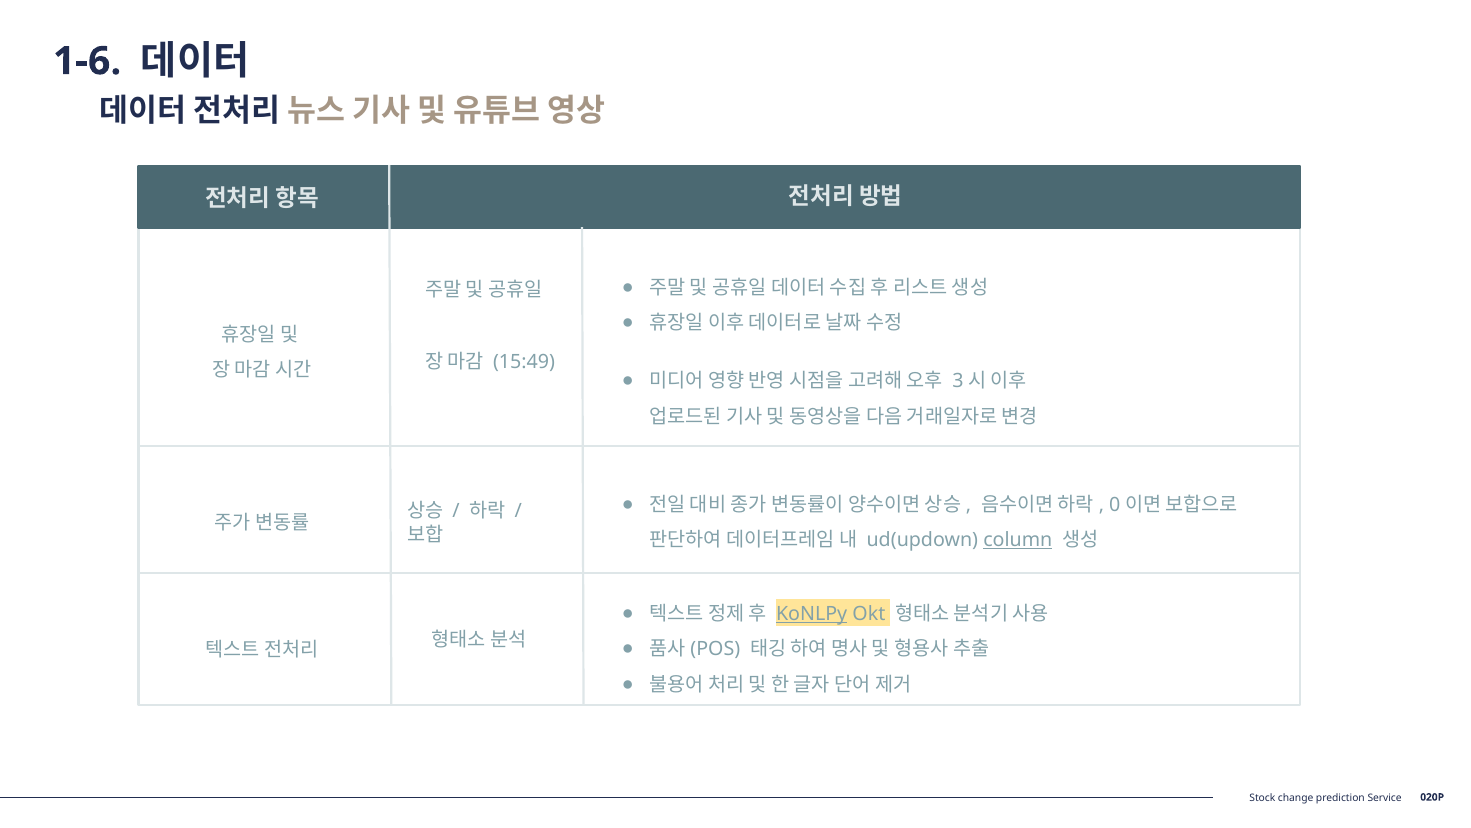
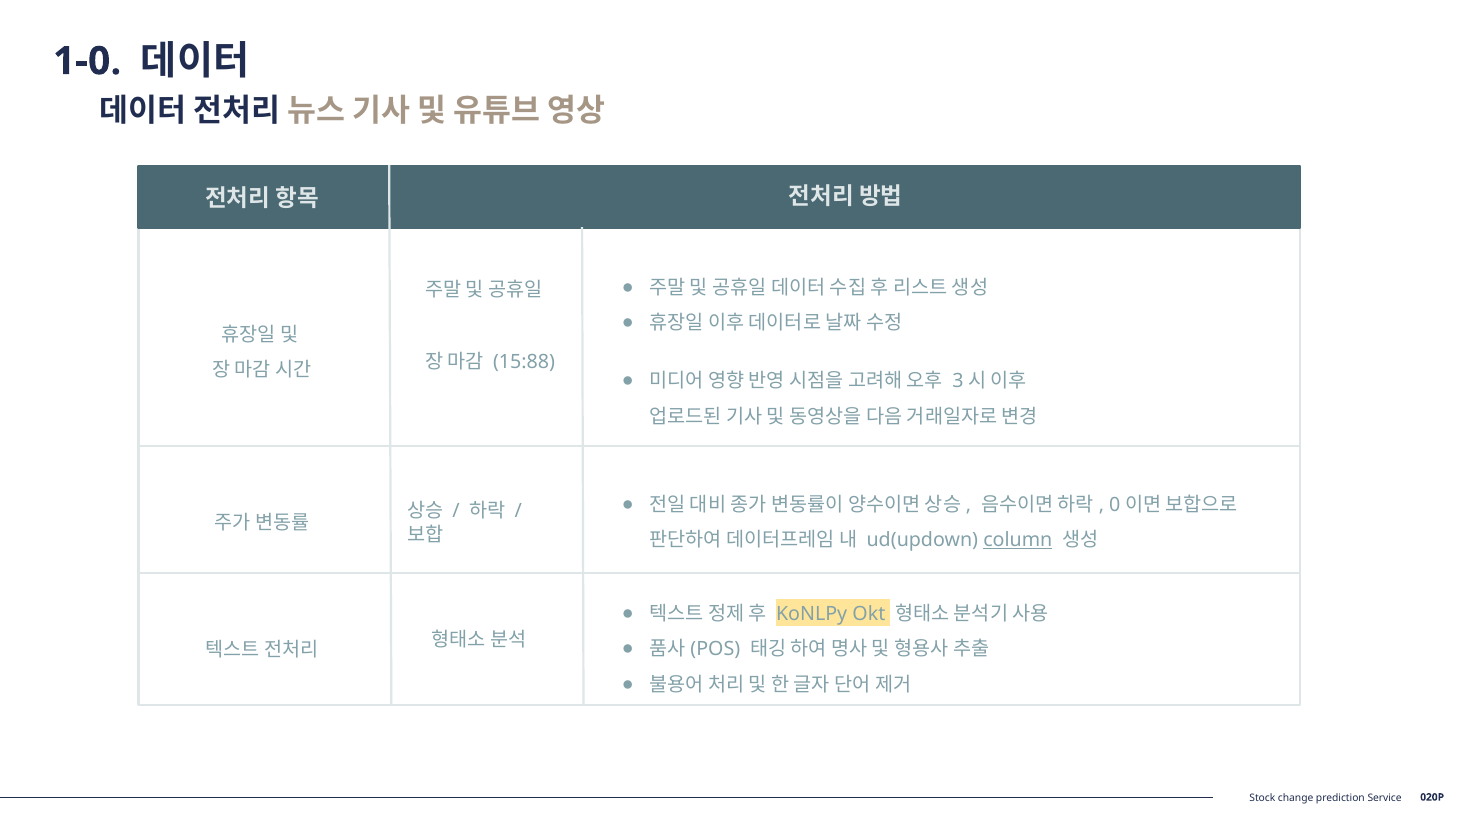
1-6: 1-6 -> 1-0
15:49: 15:49 -> 15:88
KoNLPy underline: present -> none
